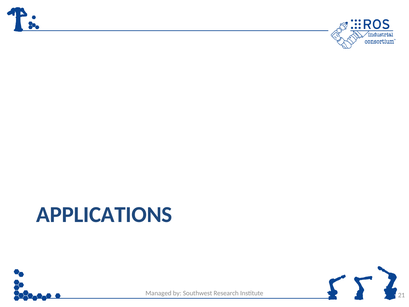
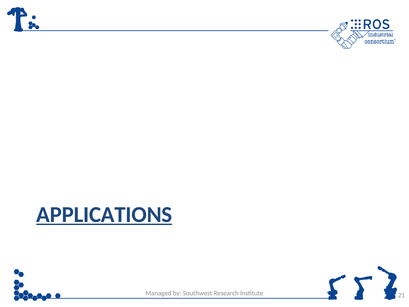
APPLICATIONS underline: none -> present
